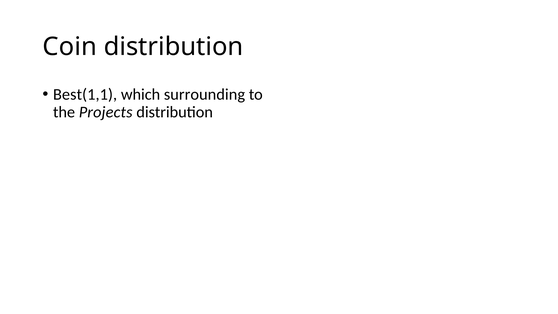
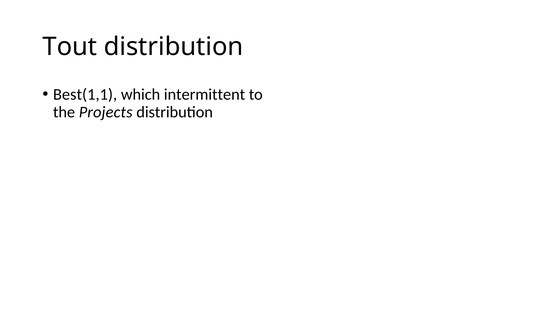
Coin: Coin -> Tout
surrounding: surrounding -> intermittent
